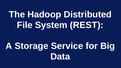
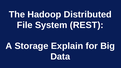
Service: Service -> Explain
